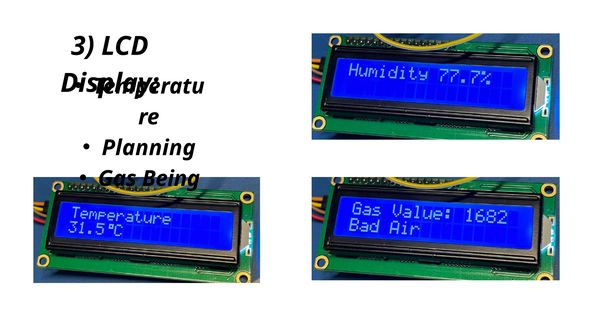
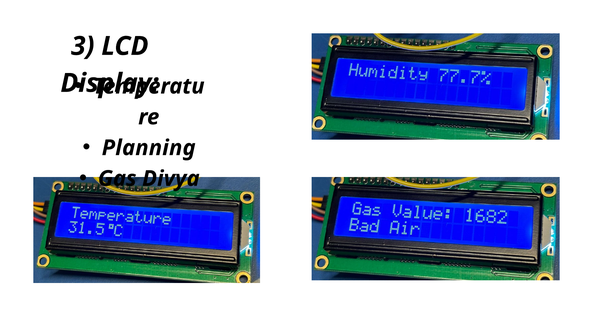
Being: Being -> Divya
